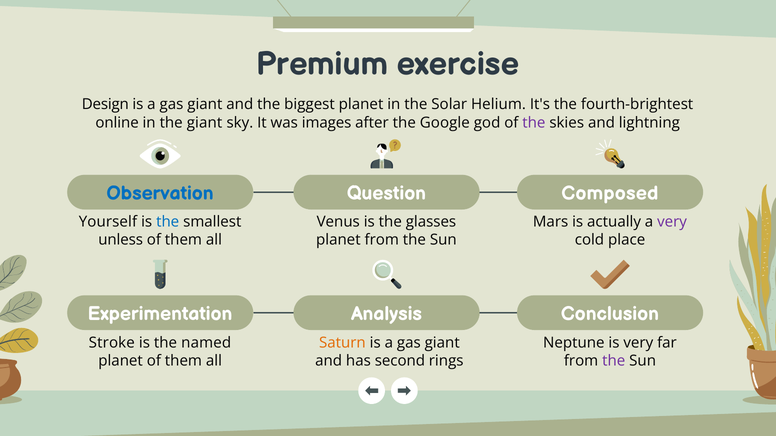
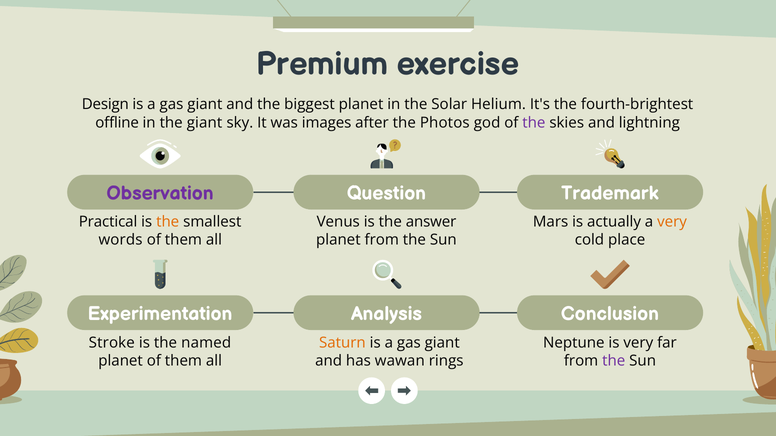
online: online -> offline
Google: Google -> Photos
Observation colour: blue -> purple
Composed: Composed -> Trademark
Yourself: Yourself -> Practical
the at (168, 222) colour: blue -> orange
glasses: glasses -> answer
very at (672, 222) colour: purple -> orange
unless: unless -> words
second: second -> wawan
